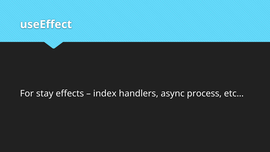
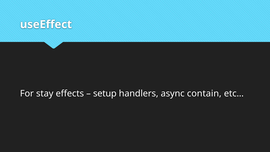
index: index -> setup
process: process -> contain
